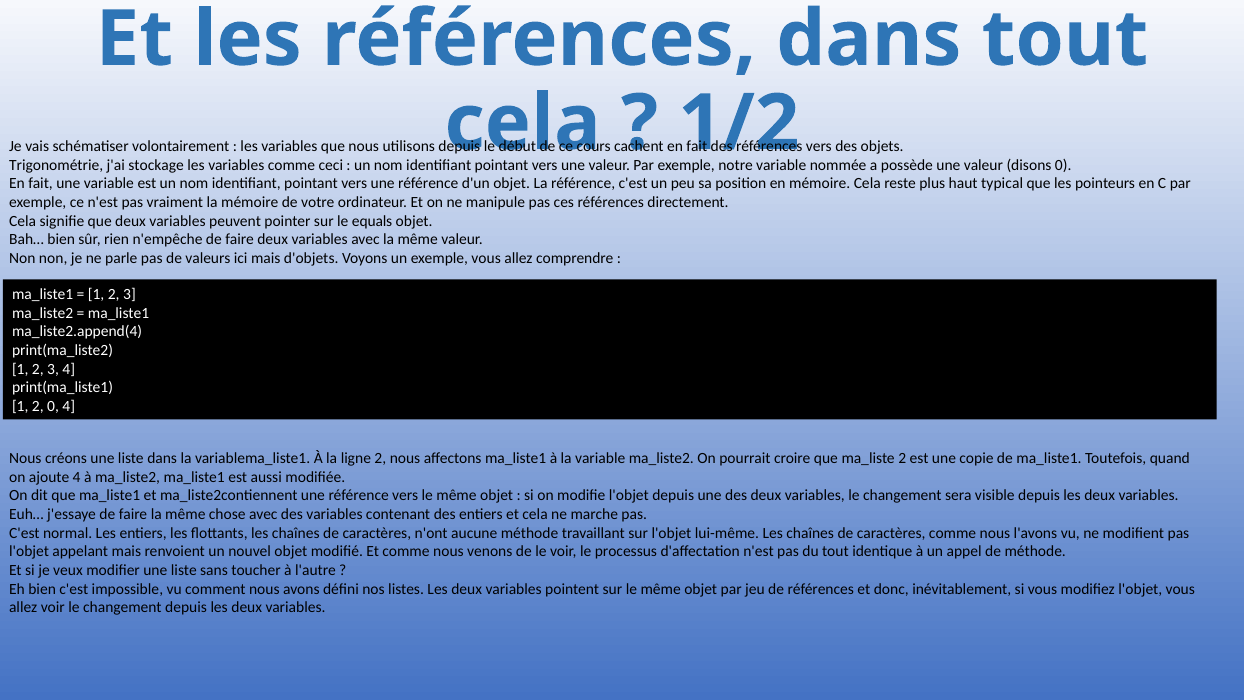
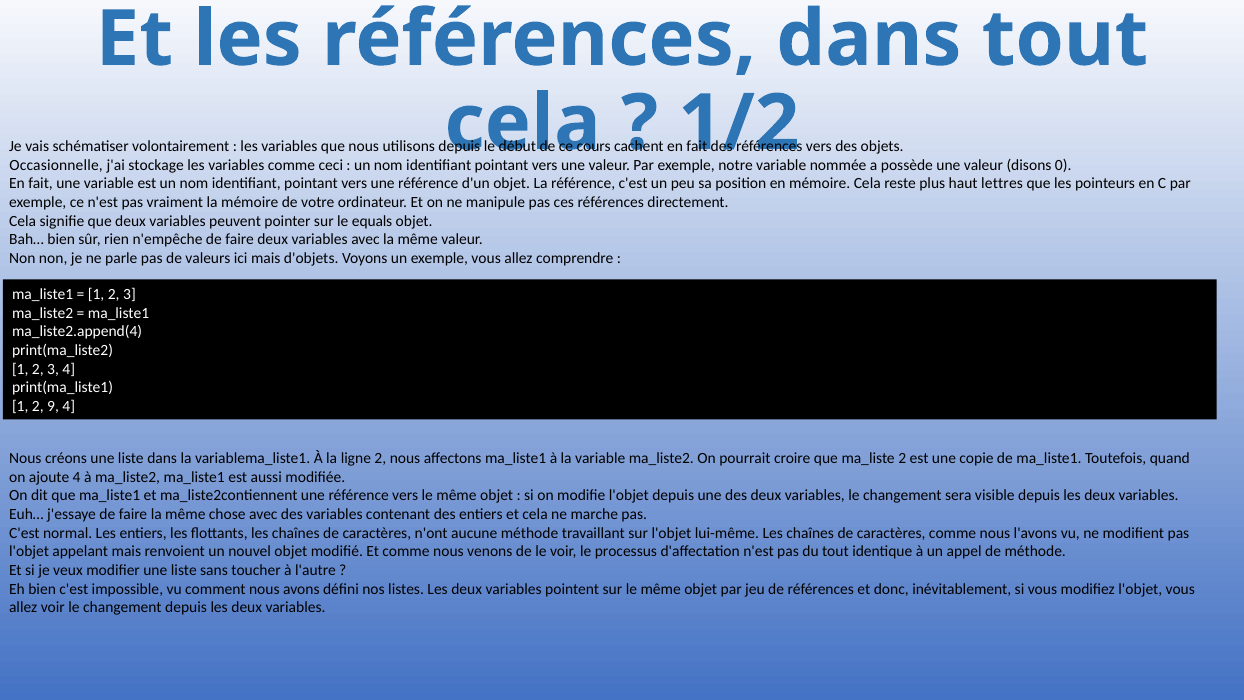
Trigonométrie: Trigonométrie -> Occasionnelle
typical: typical -> lettres
2 0: 0 -> 9
